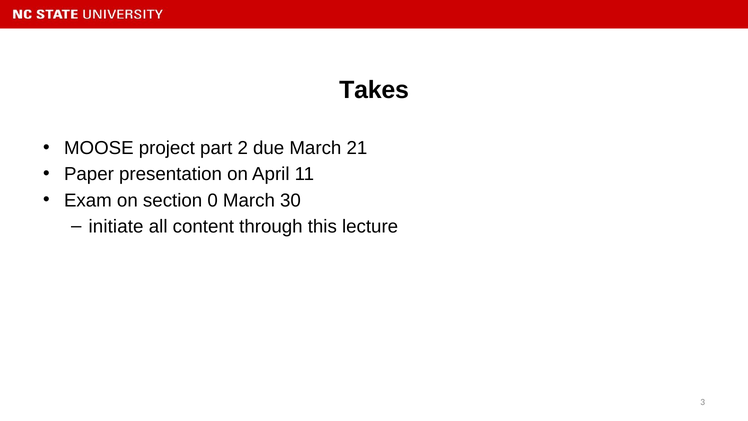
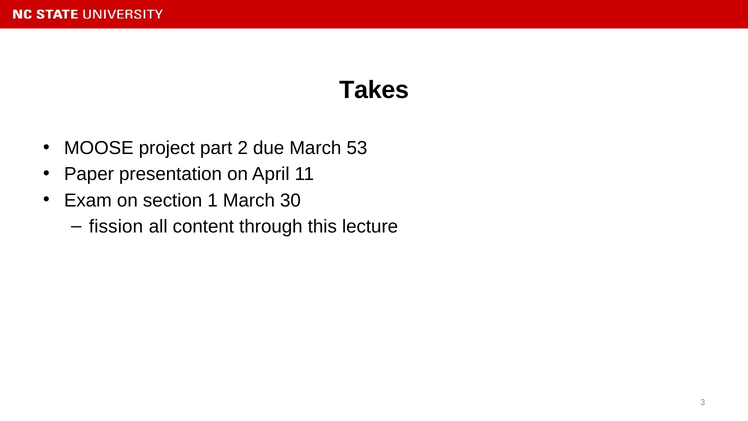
21: 21 -> 53
0: 0 -> 1
initiate: initiate -> fission
